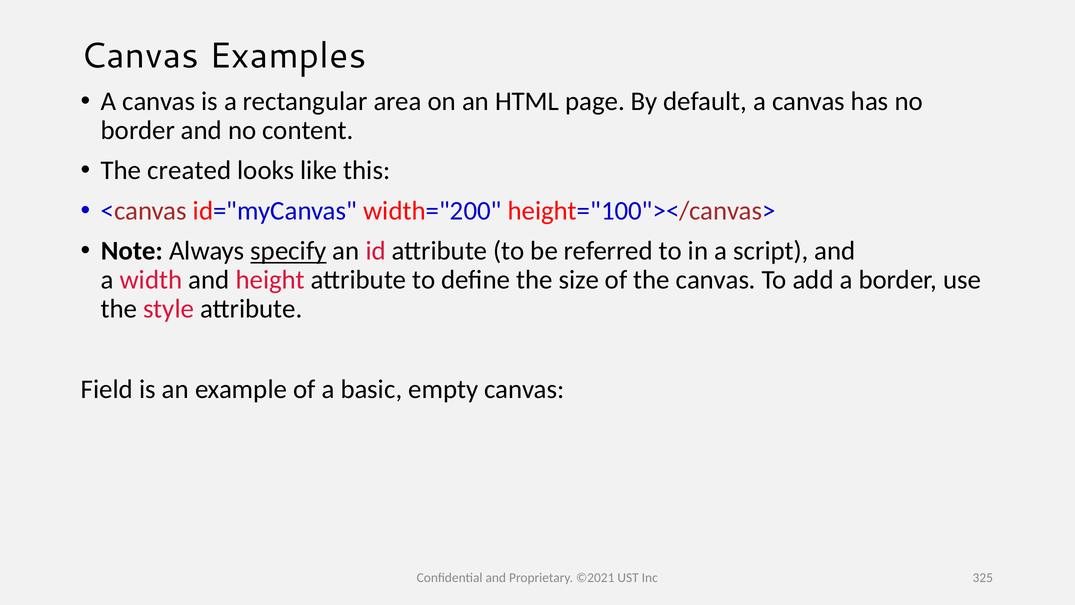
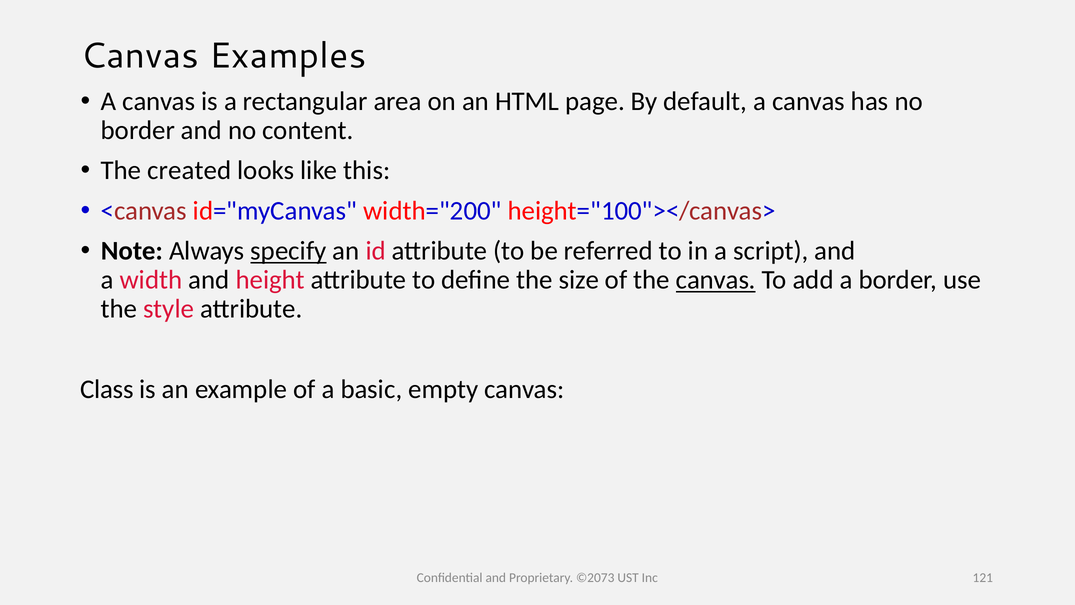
canvas at (716, 280) underline: none -> present
Field: Field -> Class
©2021: ©2021 -> ©2073
325: 325 -> 121
